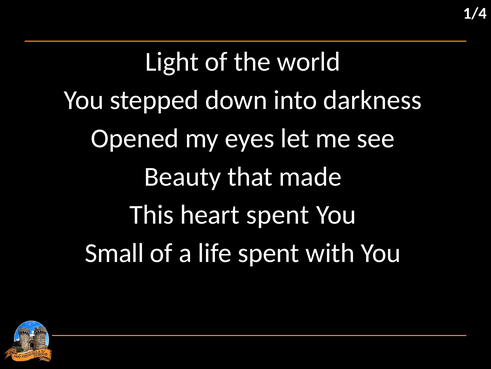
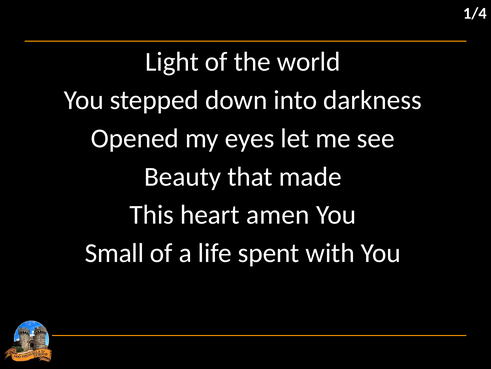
heart spent: spent -> amen
